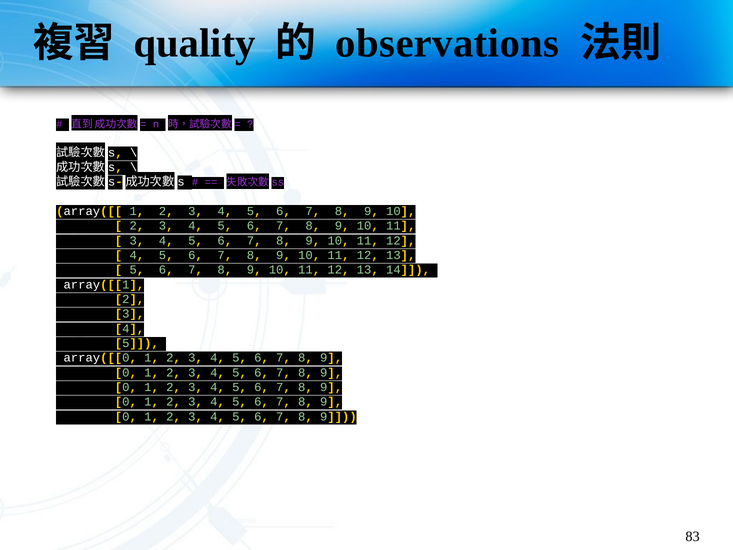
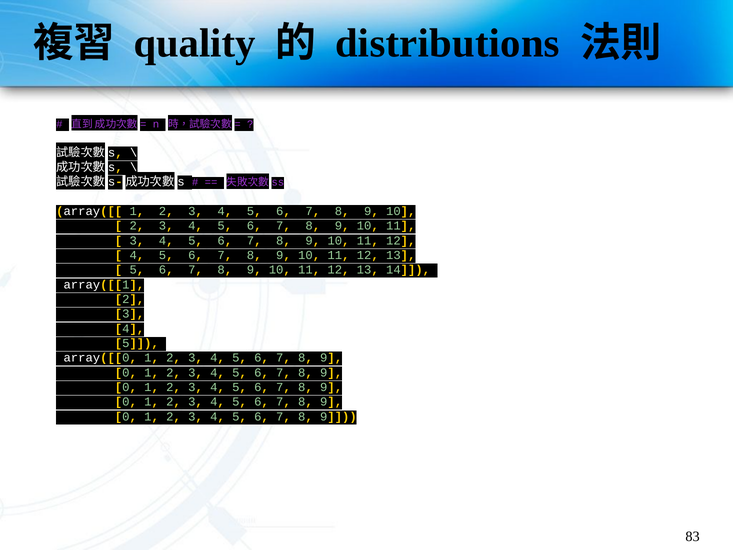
observations: observations -> distributions
